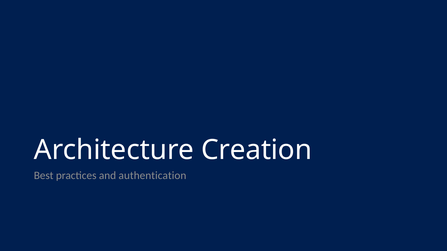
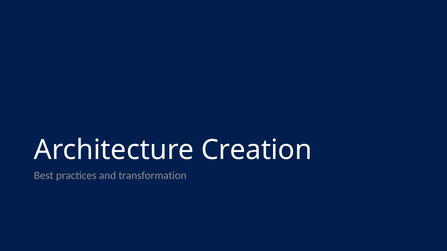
authentication: authentication -> transformation
